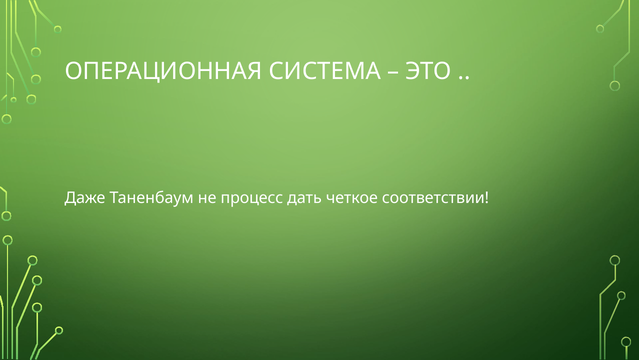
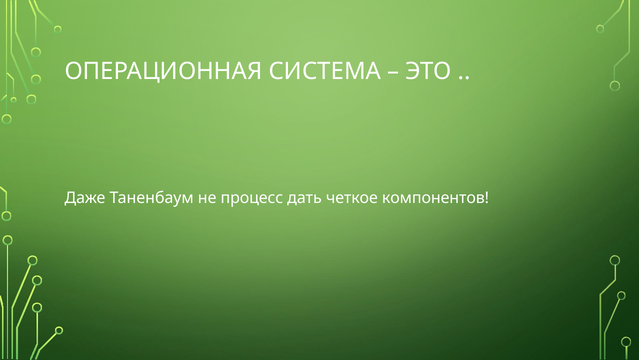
соответствии: соответствии -> компонентов
